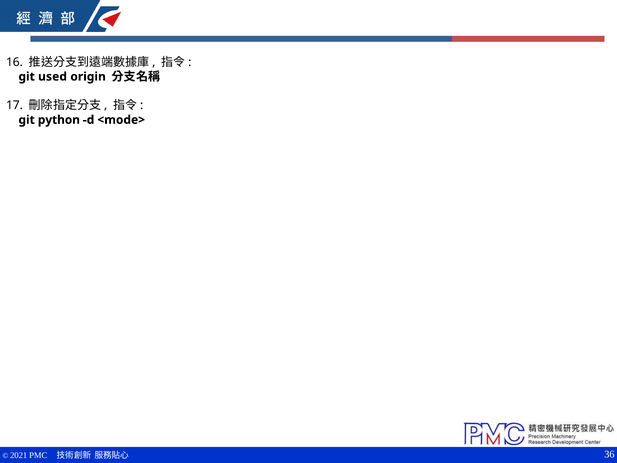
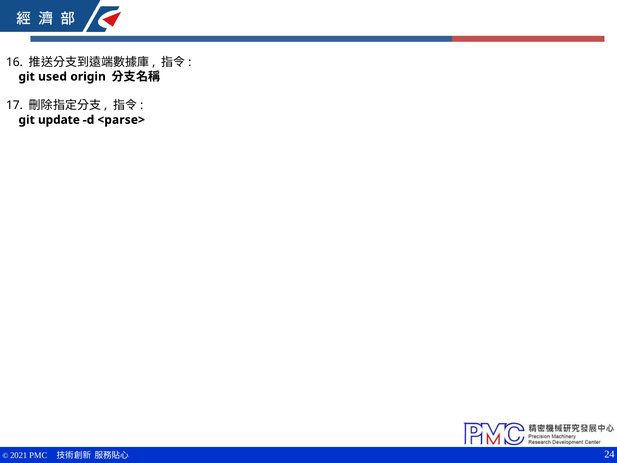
python: python -> update
<mode>: <mode> -> <parse>
36: 36 -> 24
